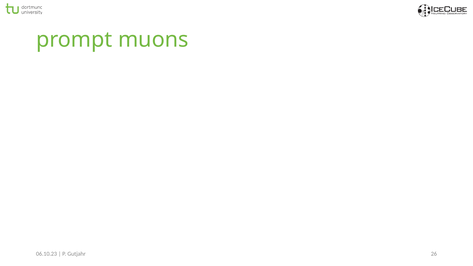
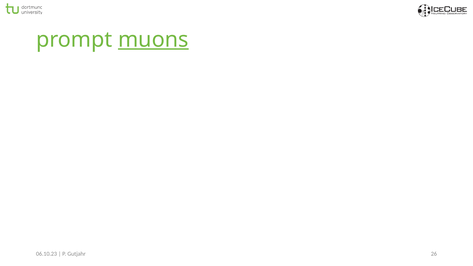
muons underline: none -> present
